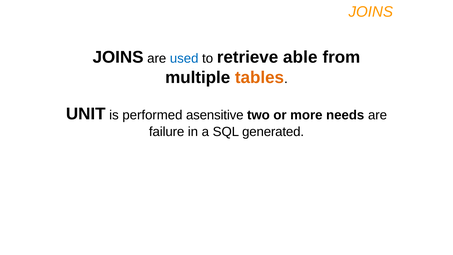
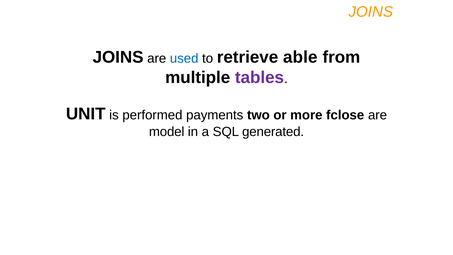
tables colour: orange -> purple
asensitive: asensitive -> payments
needs: needs -> fclose
failure: failure -> model
